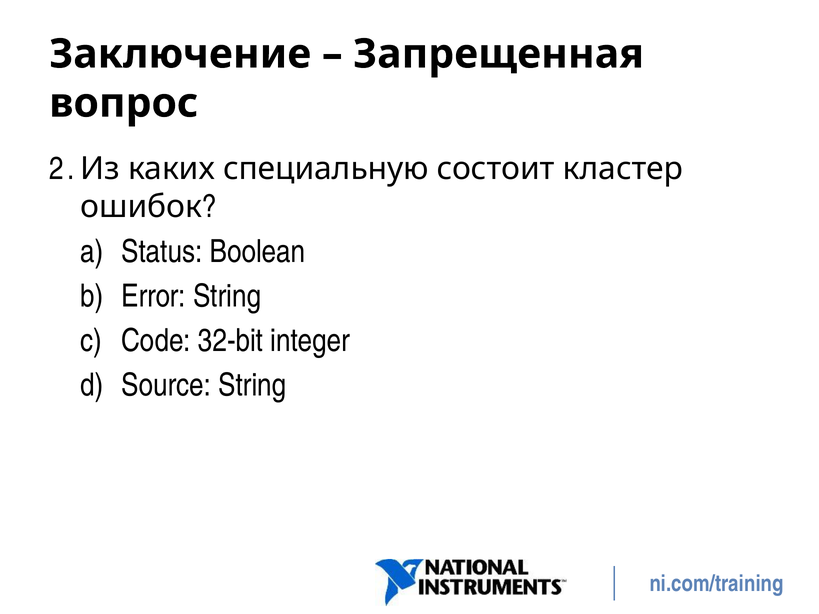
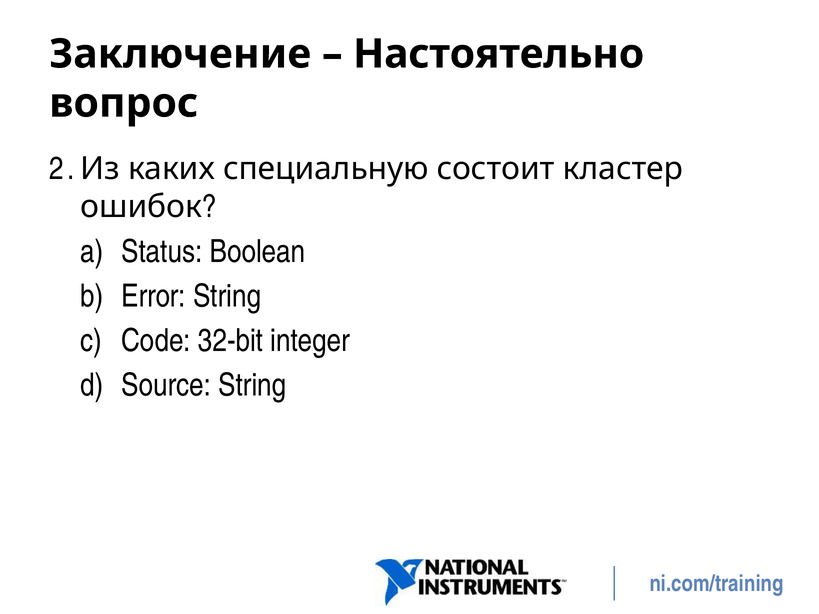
Запрещенная: Запрещенная -> Настоятельно
